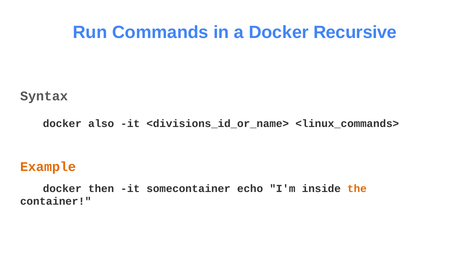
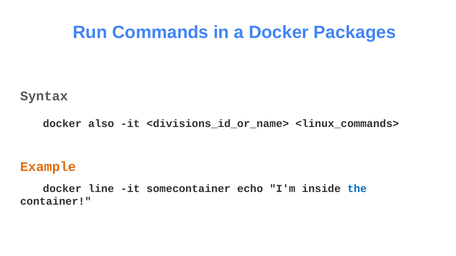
Recursive: Recursive -> Packages
then: then -> line
the colour: orange -> blue
